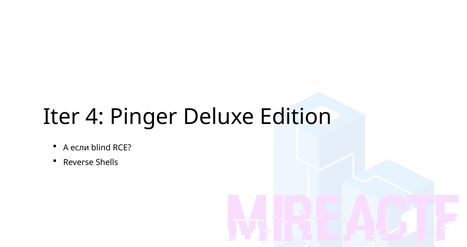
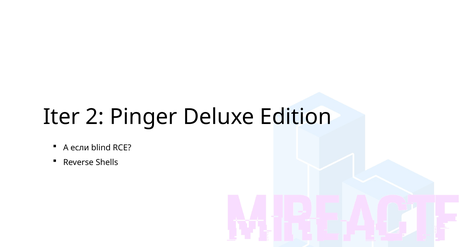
4: 4 -> 2
